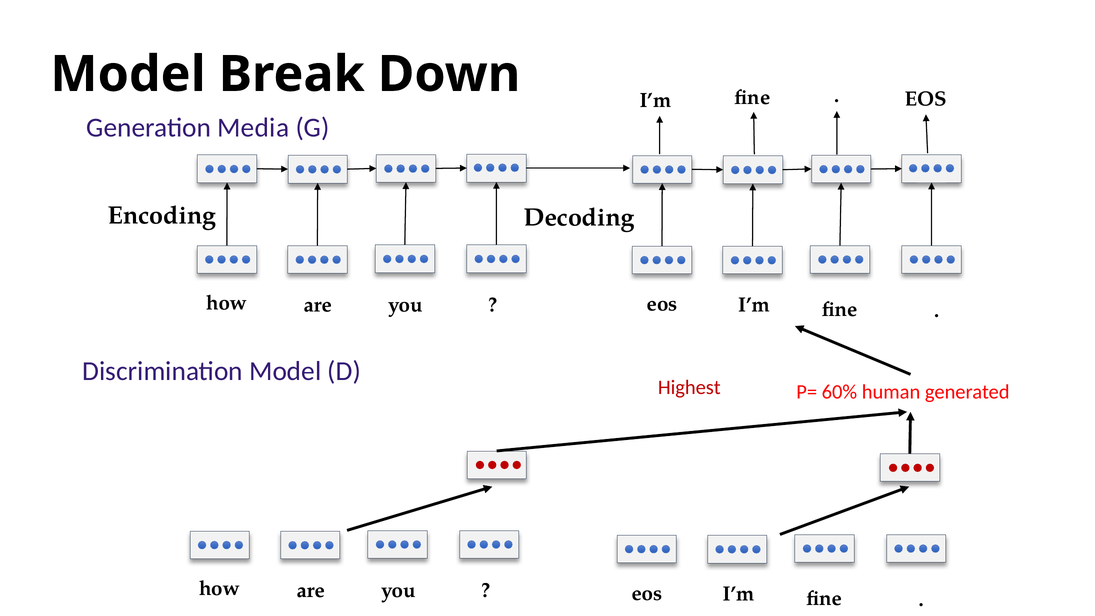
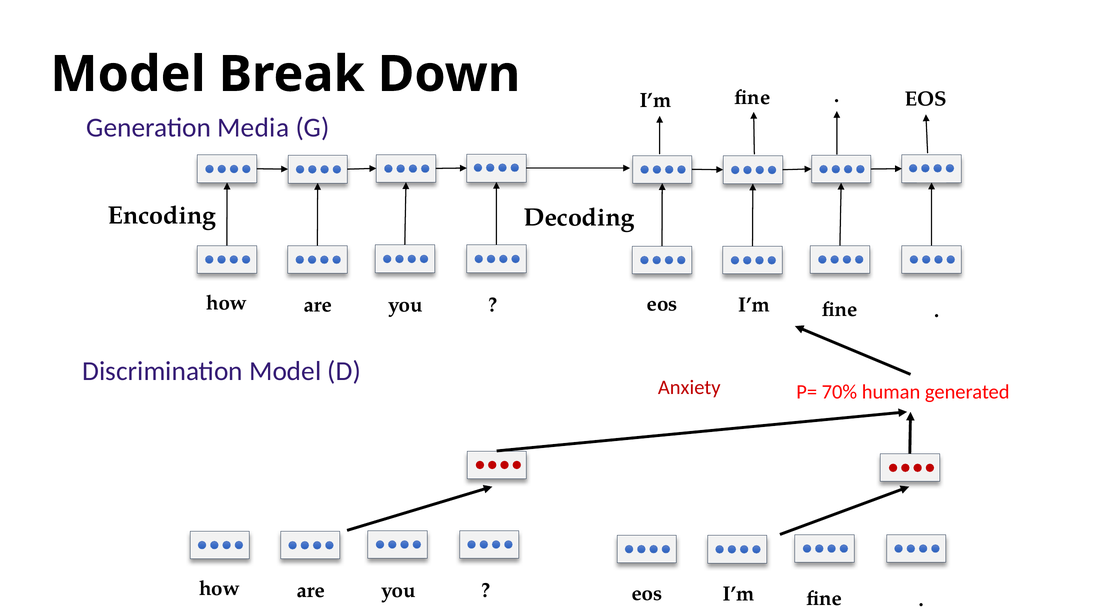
Highest: Highest -> Anxiety
60%: 60% -> 70%
